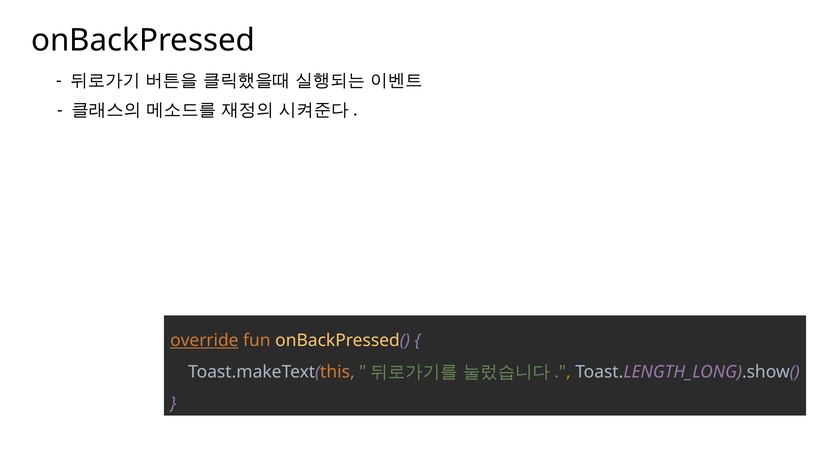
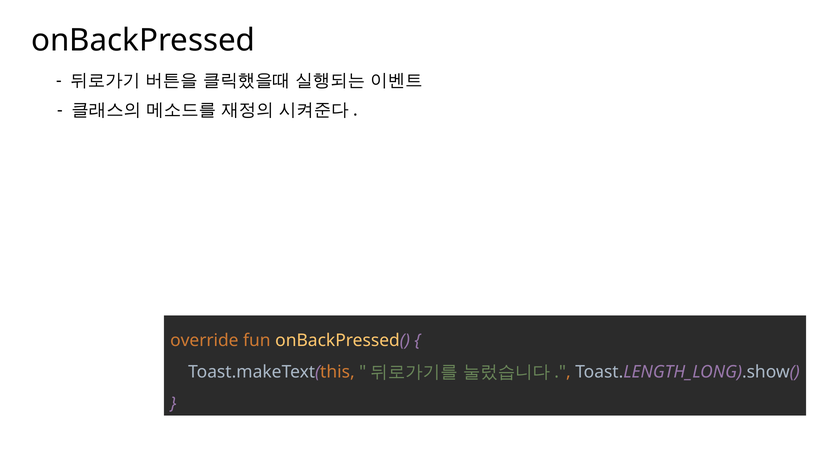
override underline: present -> none
